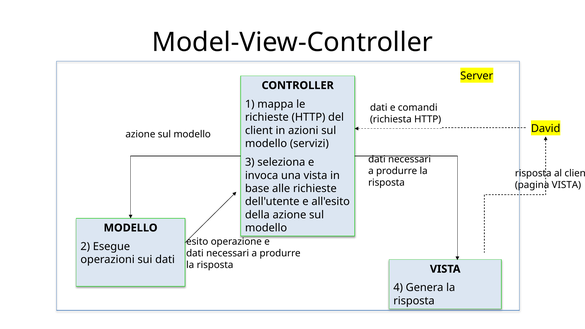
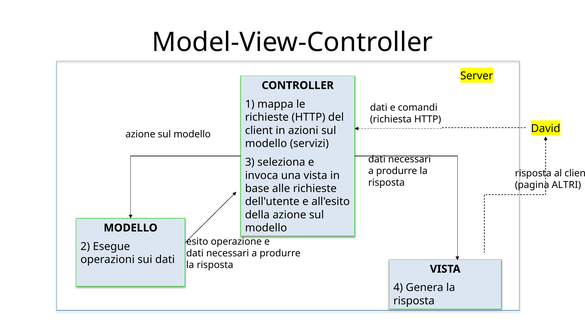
VISTA at (566, 185): VISTA -> ALTRI
